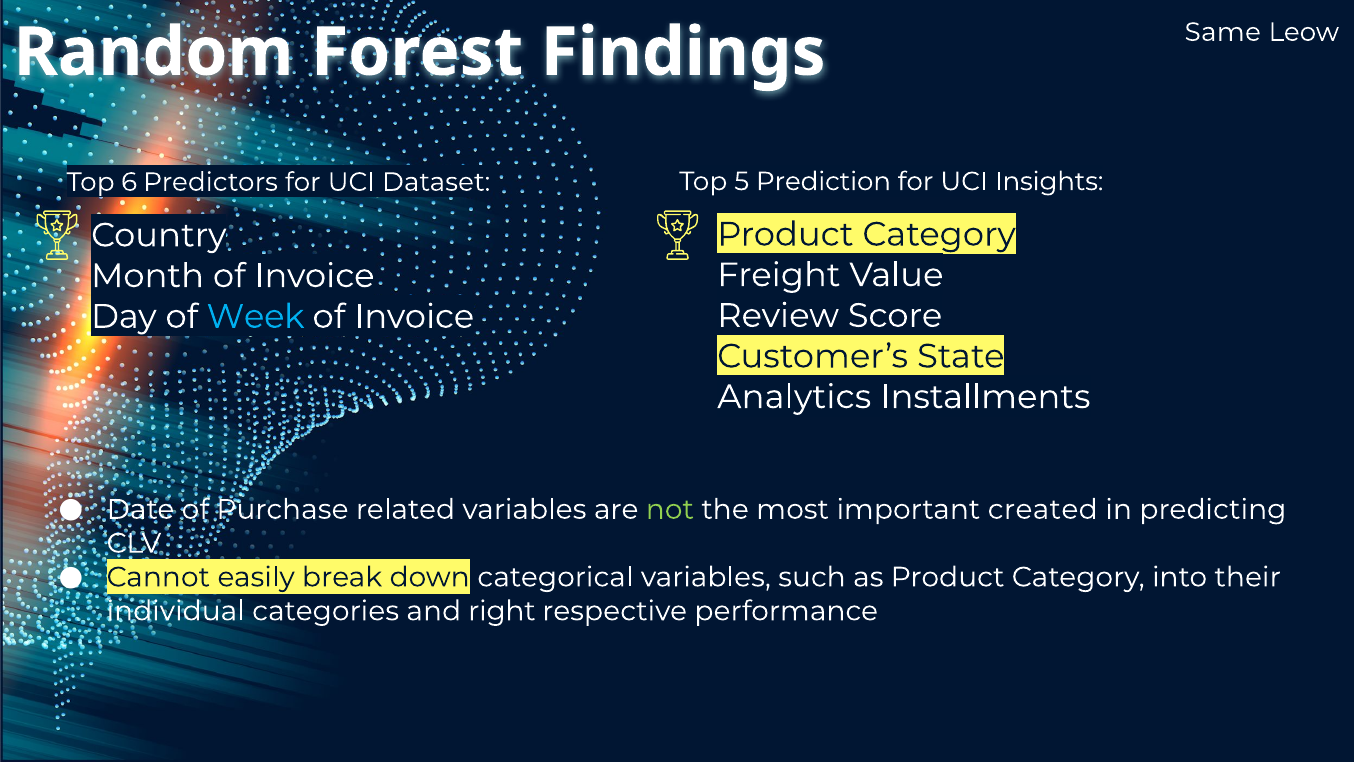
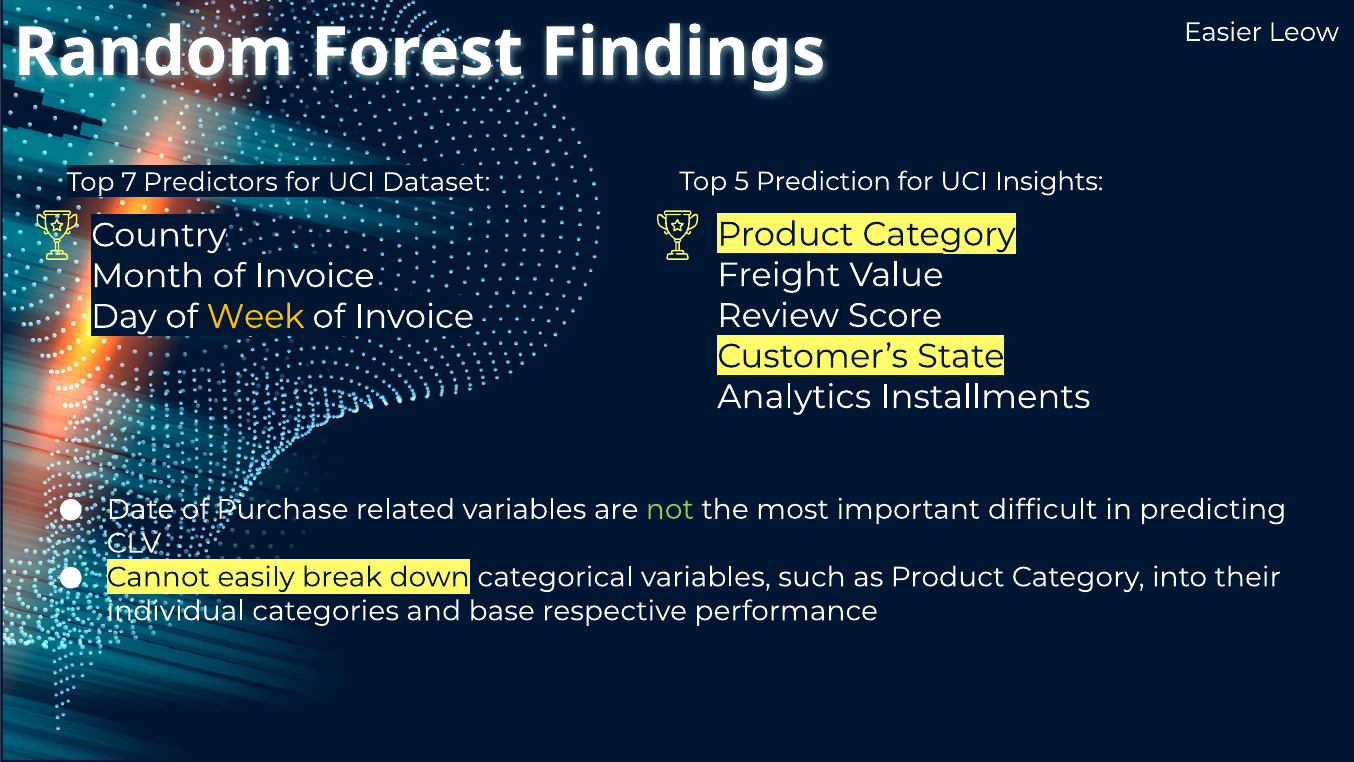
Same: Same -> Easier
6: 6 -> 7
Week colour: light blue -> yellow
created: created -> difficult
right: right -> base
